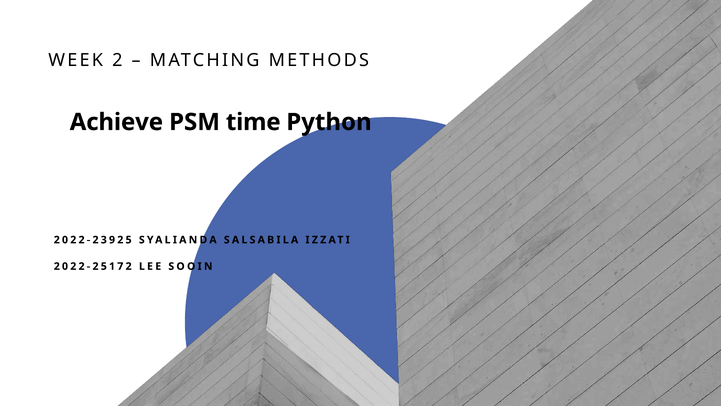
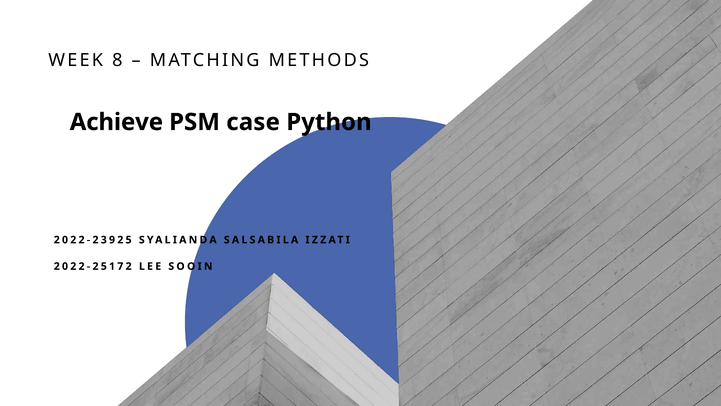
2: 2 -> 8
time: time -> case
